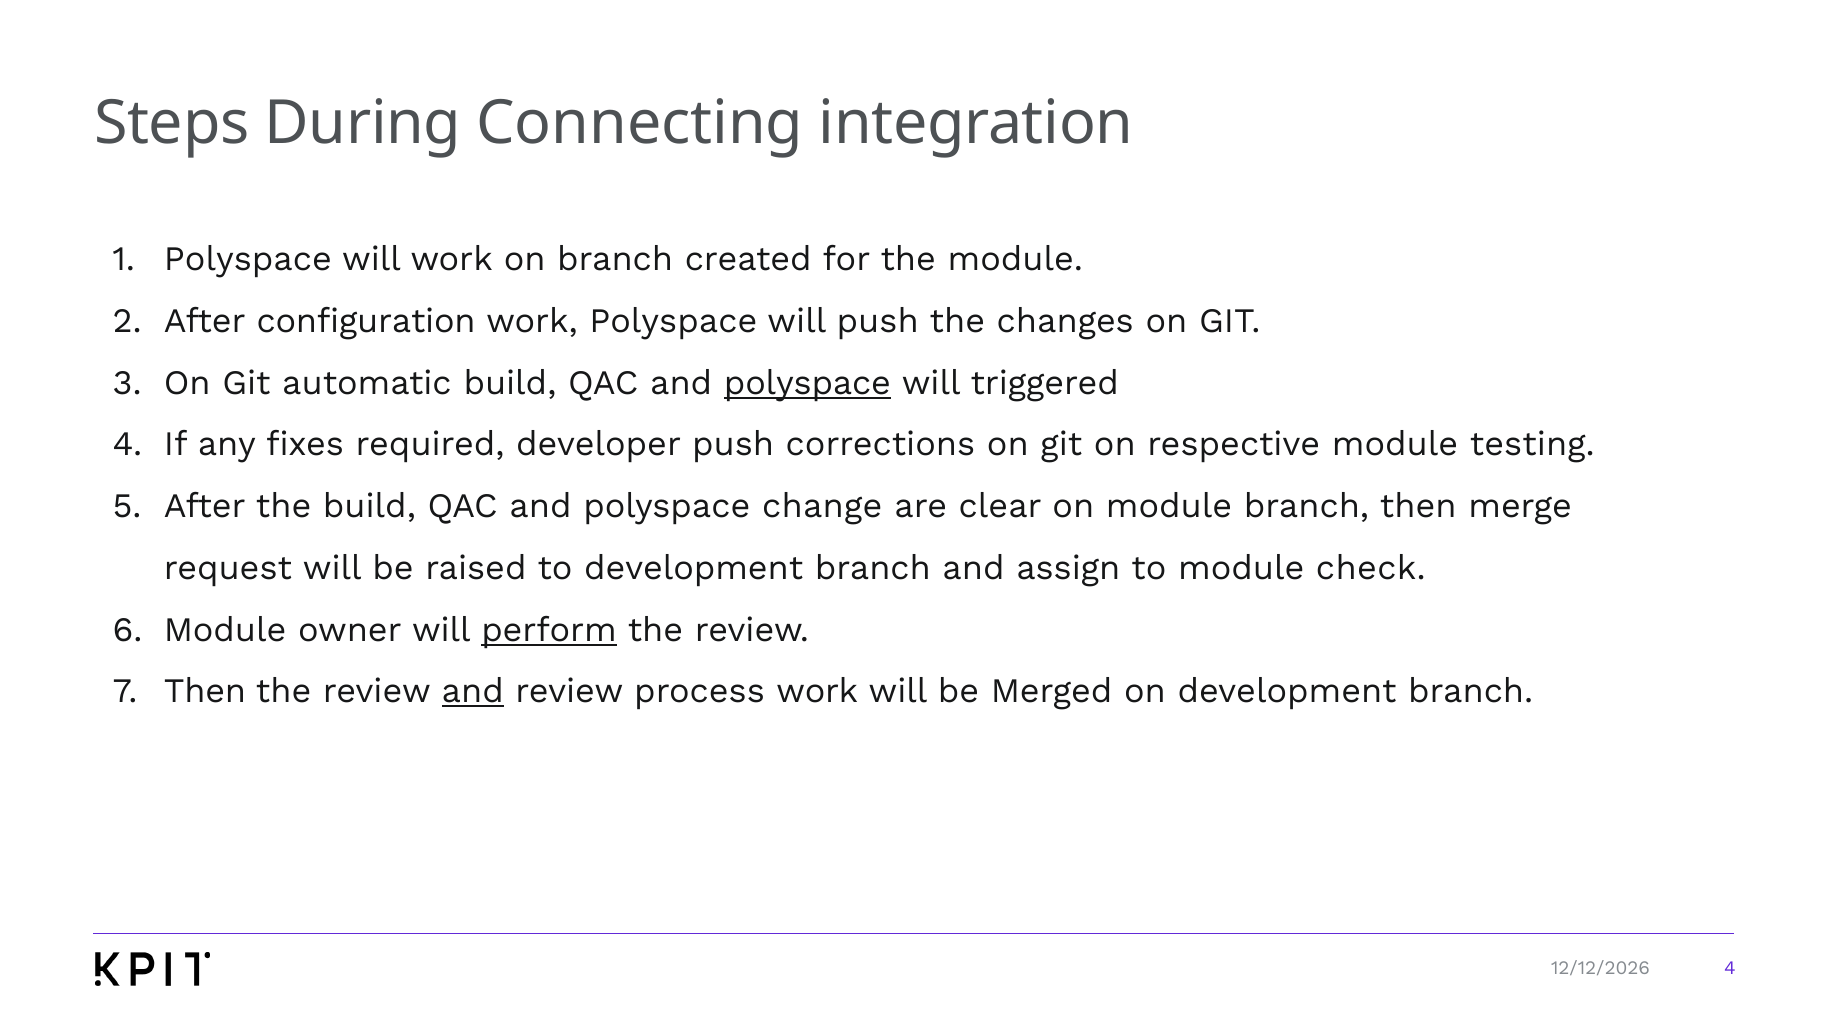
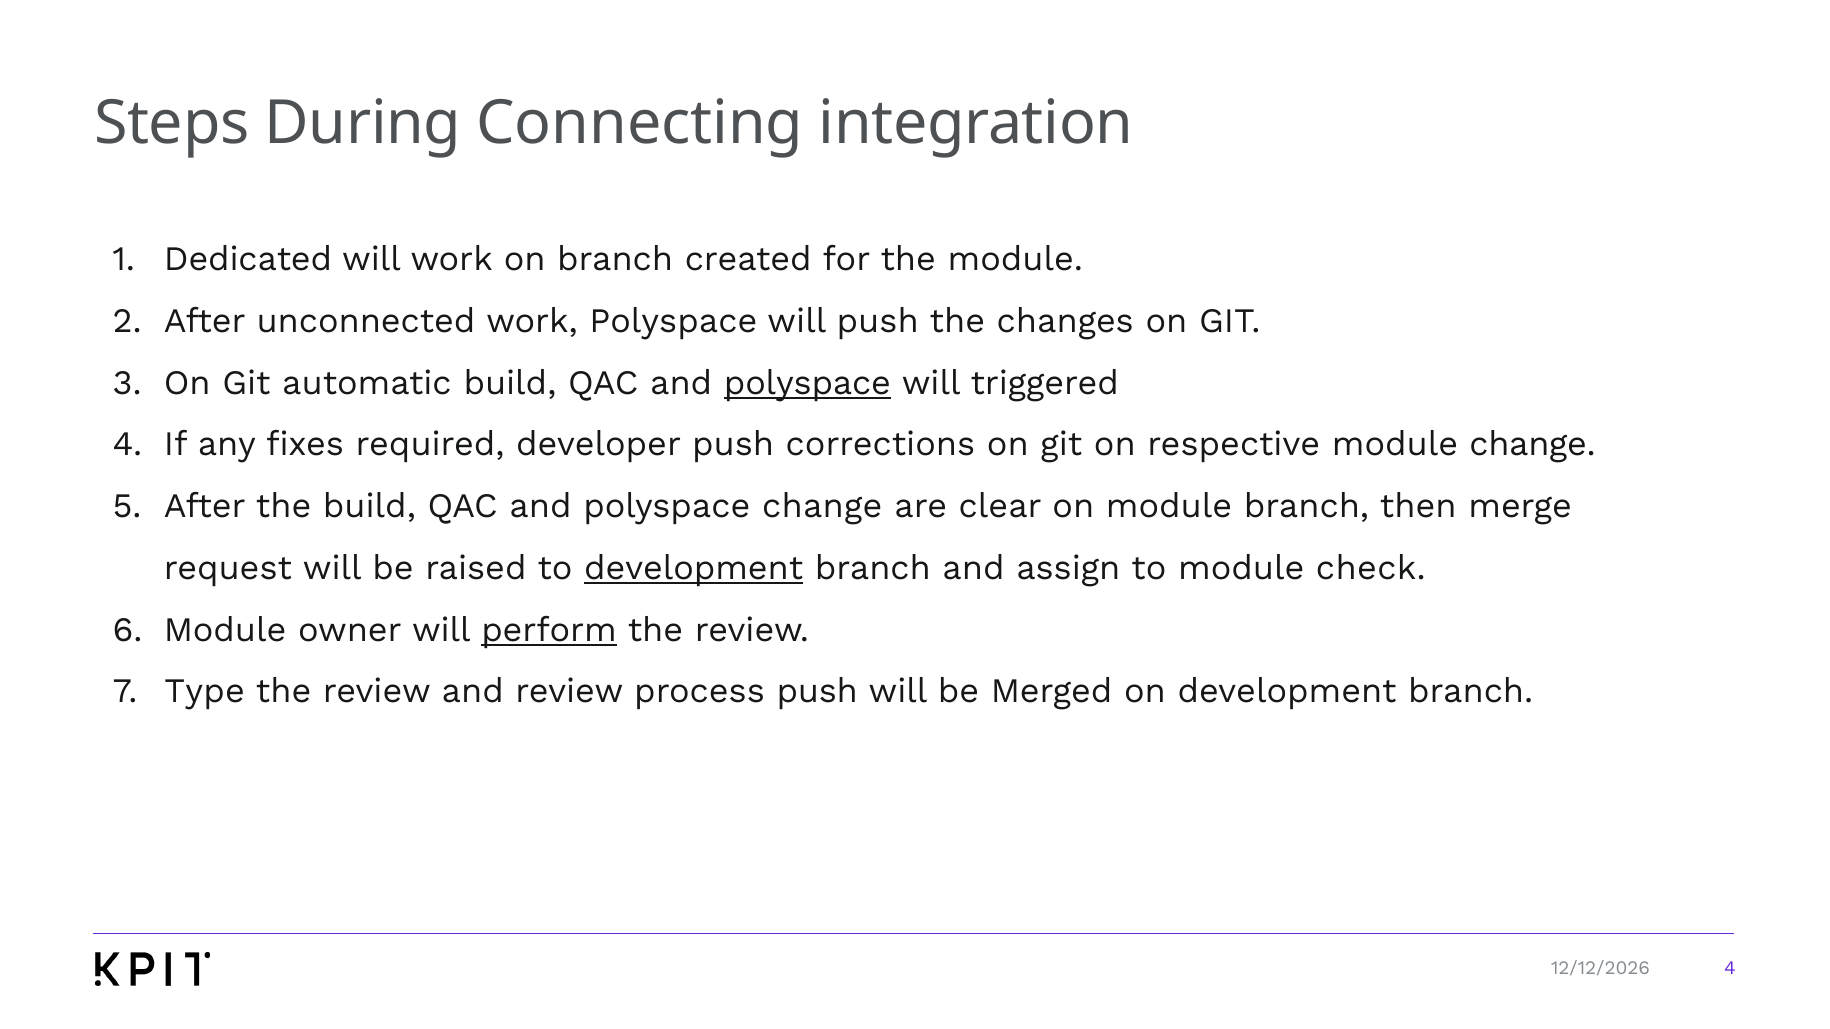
Polyspace at (248, 259): Polyspace -> Dedicated
configuration: configuration -> unconnected
module testing: testing -> change
development at (694, 568) underline: none -> present
Then at (205, 692): Then -> Type
and at (473, 692) underline: present -> none
process work: work -> push
